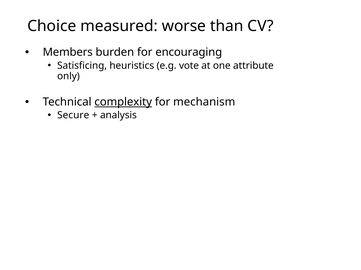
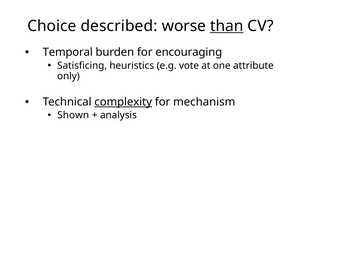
measured: measured -> described
than underline: none -> present
Members: Members -> Temporal
Secure: Secure -> Shown
